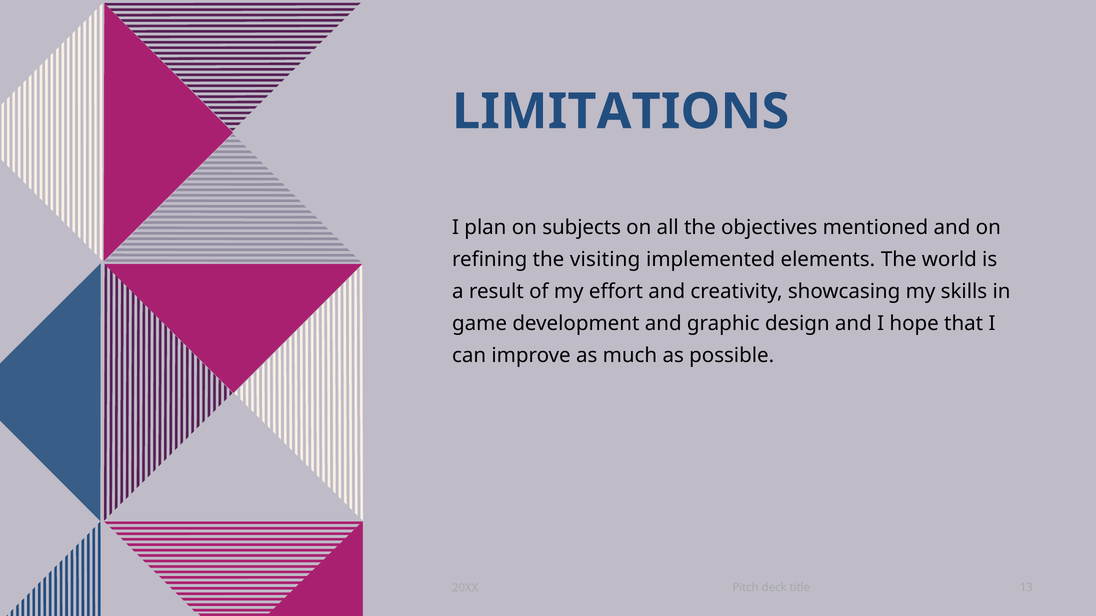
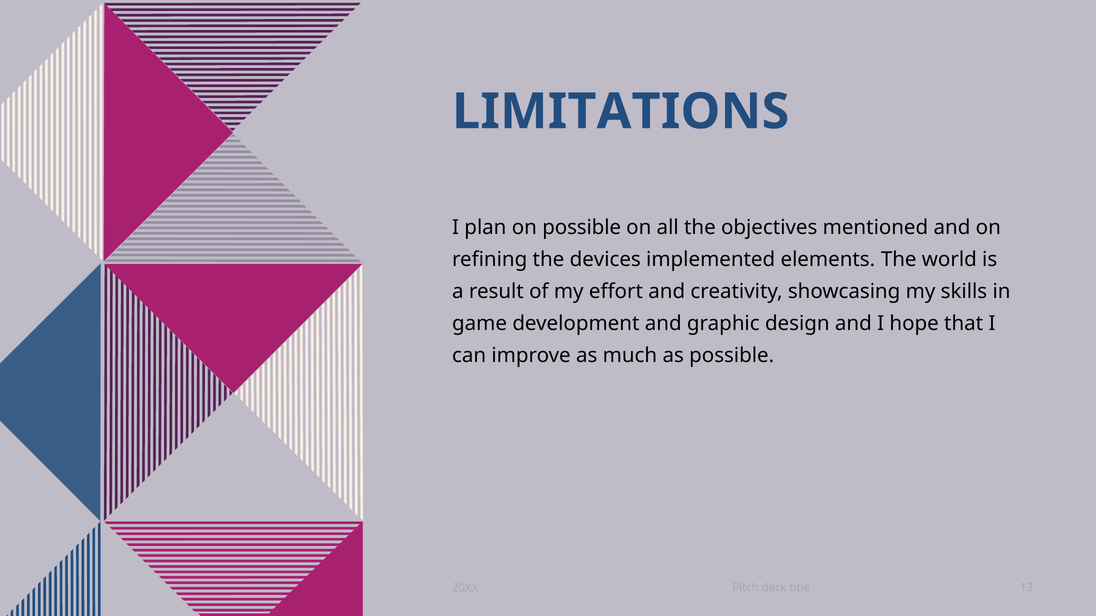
on subjects: subjects -> possible
visiting: visiting -> devices
